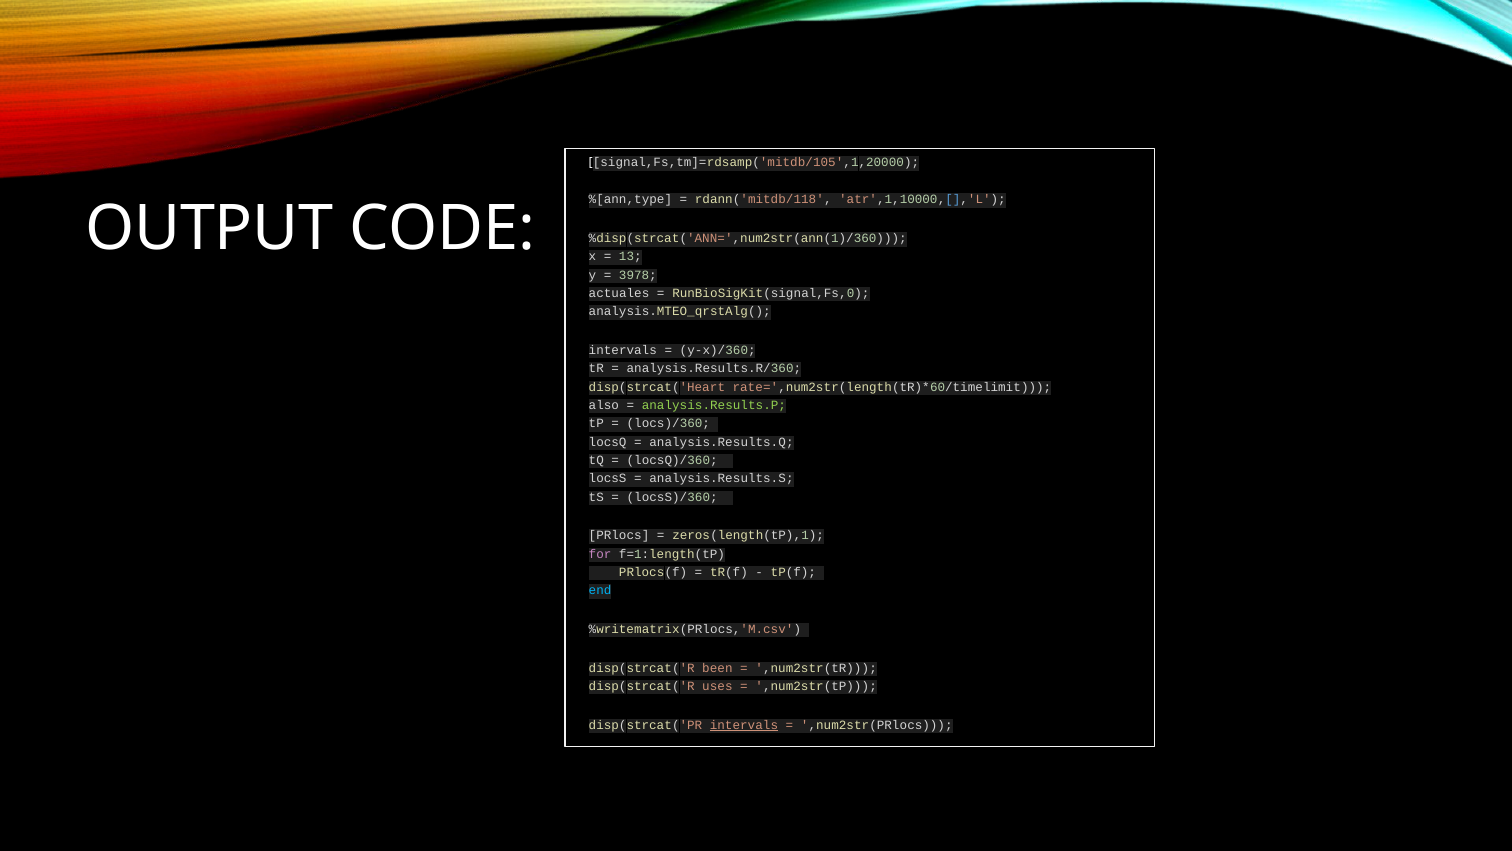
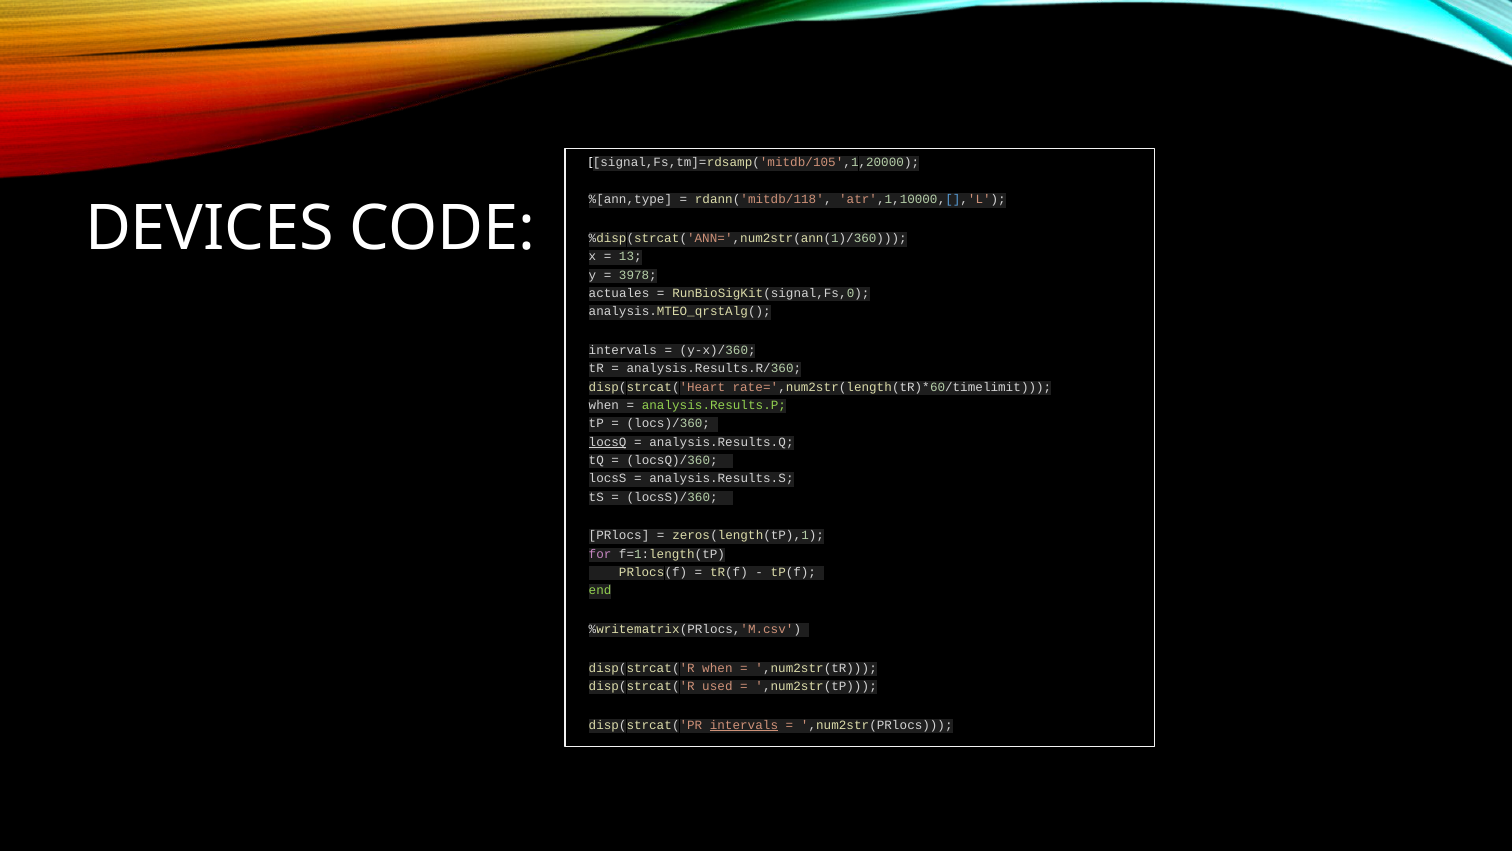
OUTPUT: OUTPUT -> DEVICES
also at (604, 405): also -> when
locsQ underline: none -> present
end colour: light blue -> light green
disp(strcat('R been: been -> when
uses: uses -> used
